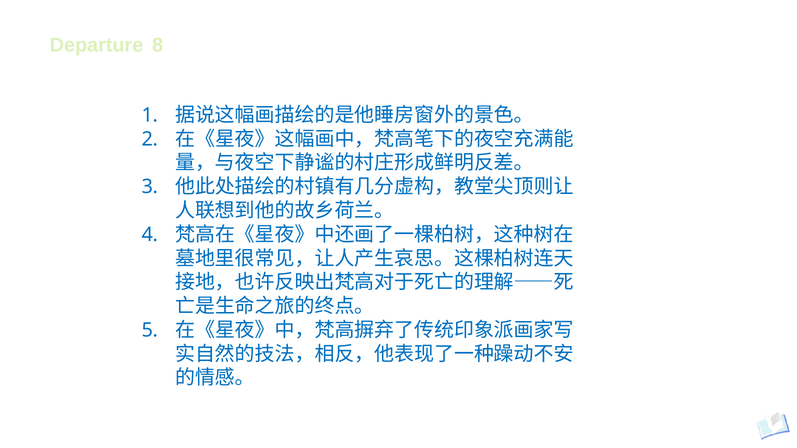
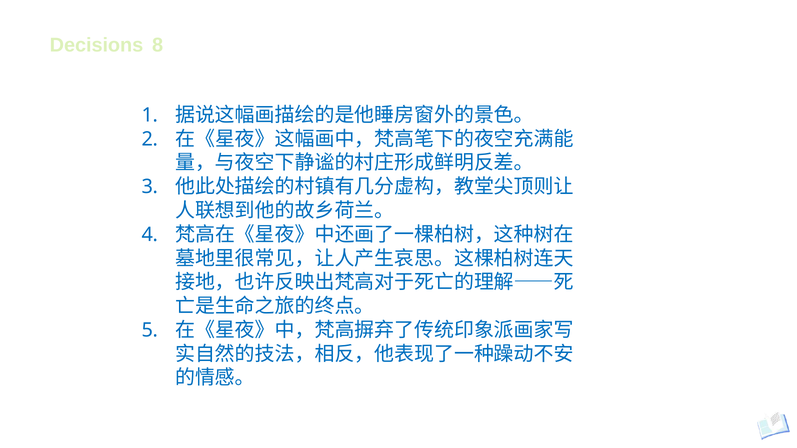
Departure: Departure -> Decisions
